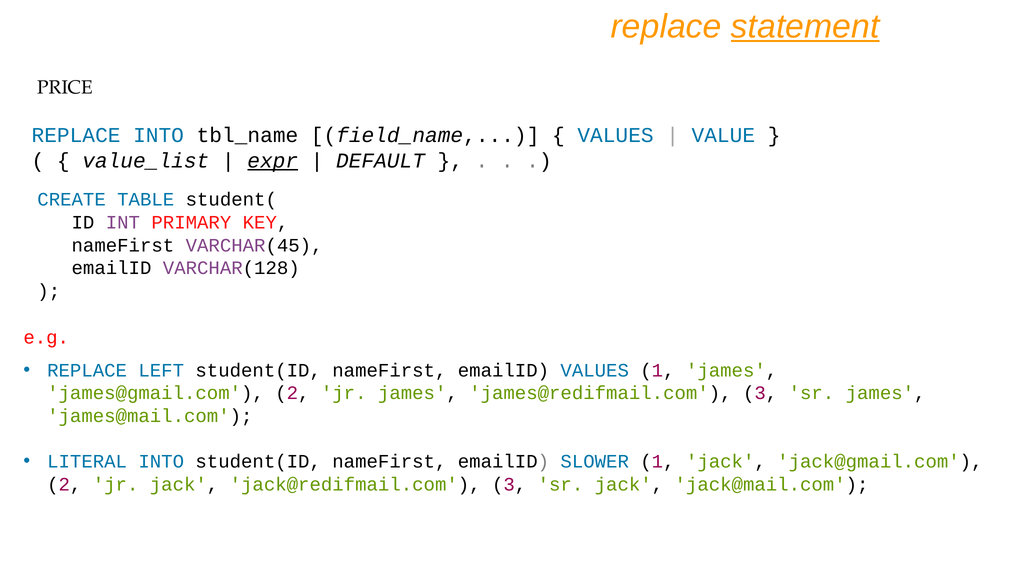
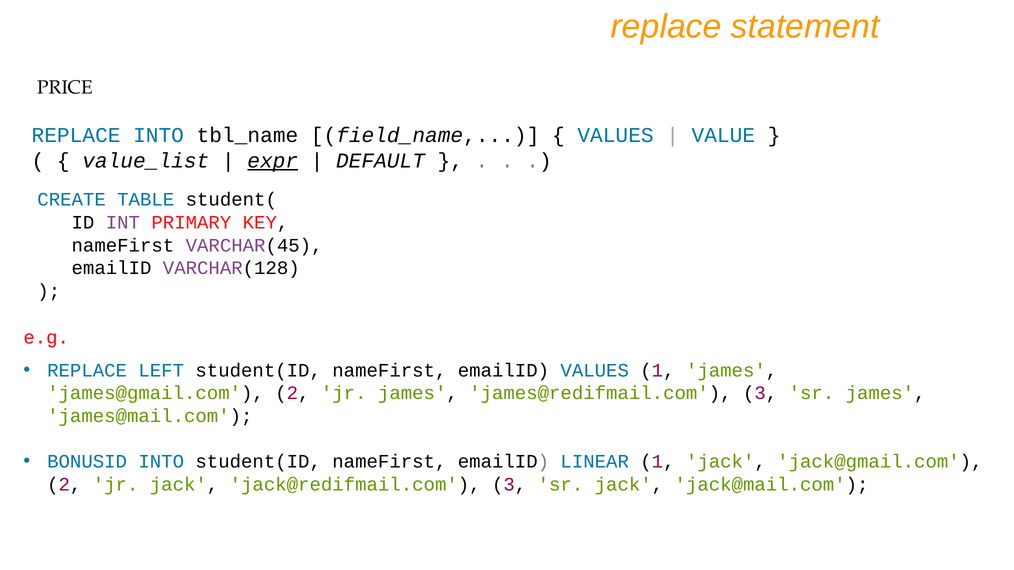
statement underline: present -> none
LITERAL: LITERAL -> BONUSID
SLOWER: SLOWER -> LINEAR
